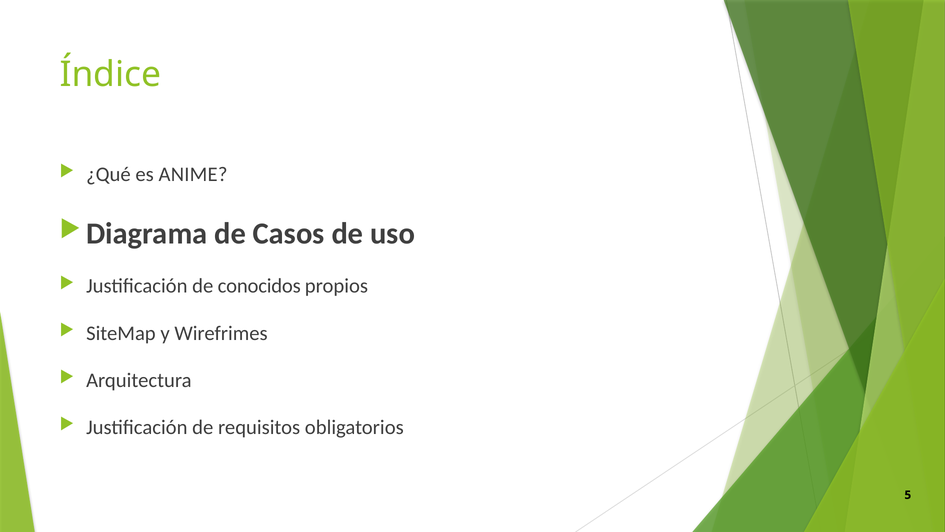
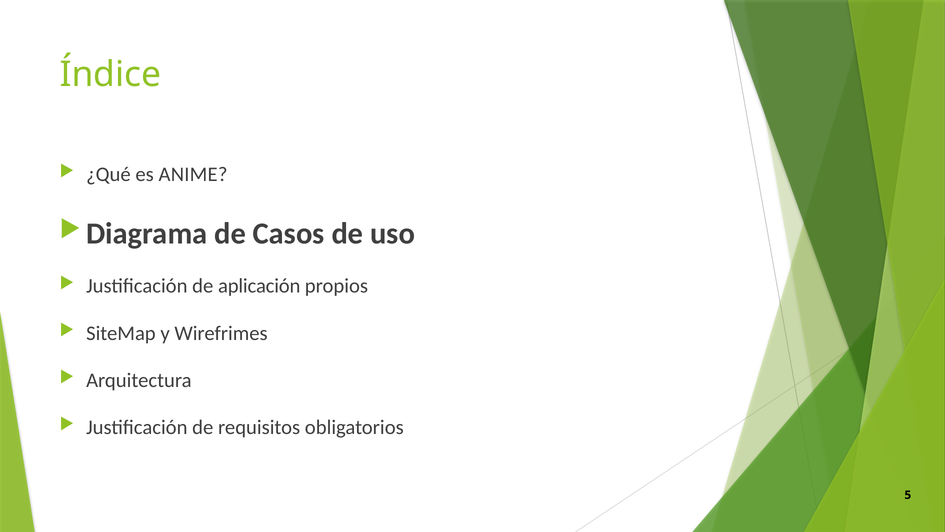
conocidos: conocidos -> aplicación
